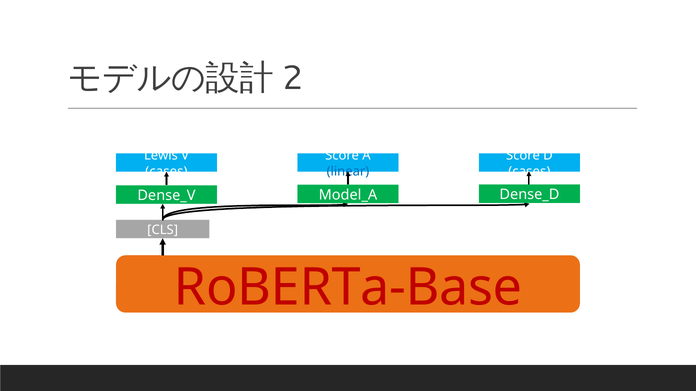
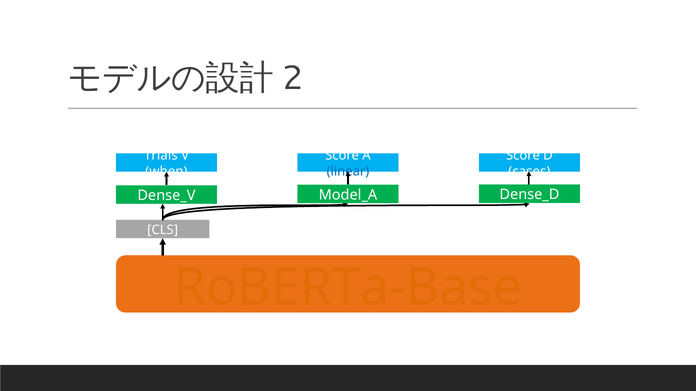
Lewis: Lewis -> Trials
cases at (166, 171): cases -> when
RoBERTa-Base colour: red -> orange
